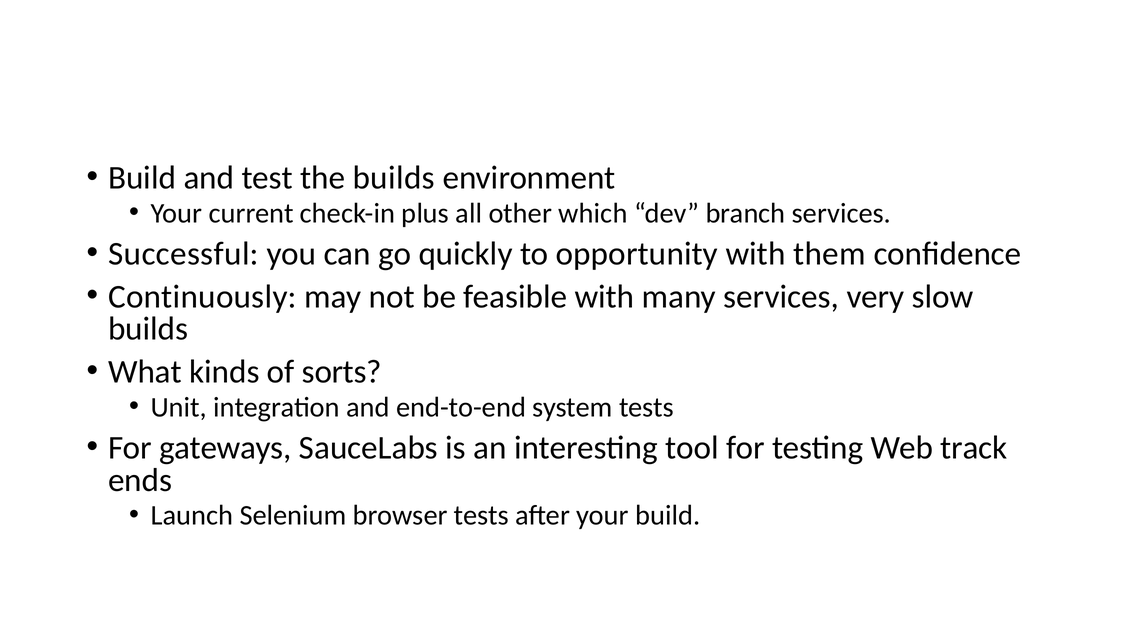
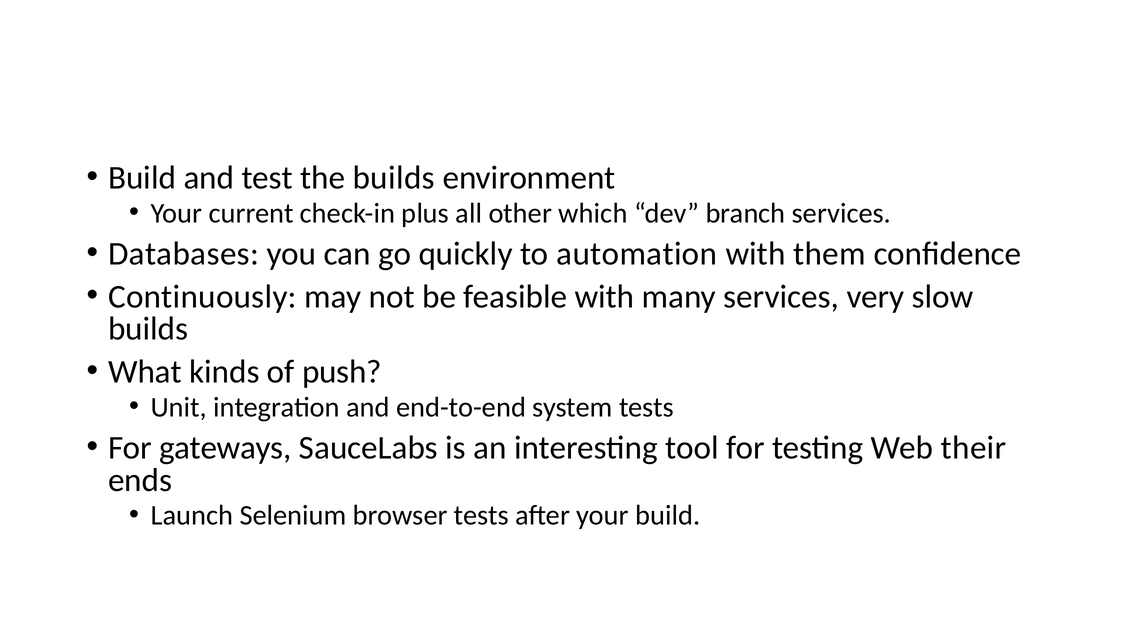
Successful: Successful -> Databases
opportunity: opportunity -> automation
sorts: sorts -> push
track: track -> their
